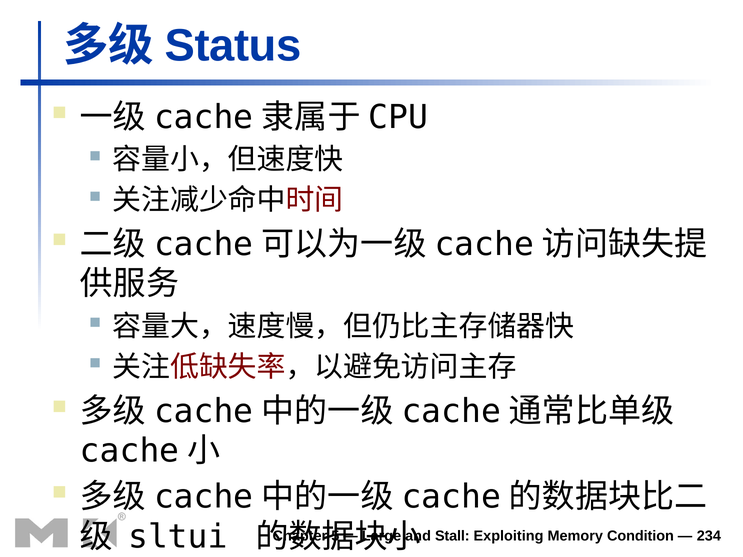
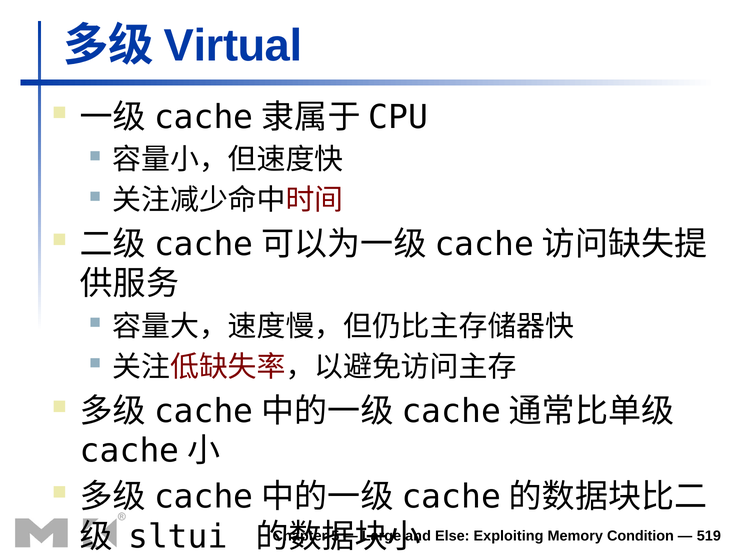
Status: Status -> Virtual
Stall: Stall -> Else
234: 234 -> 519
